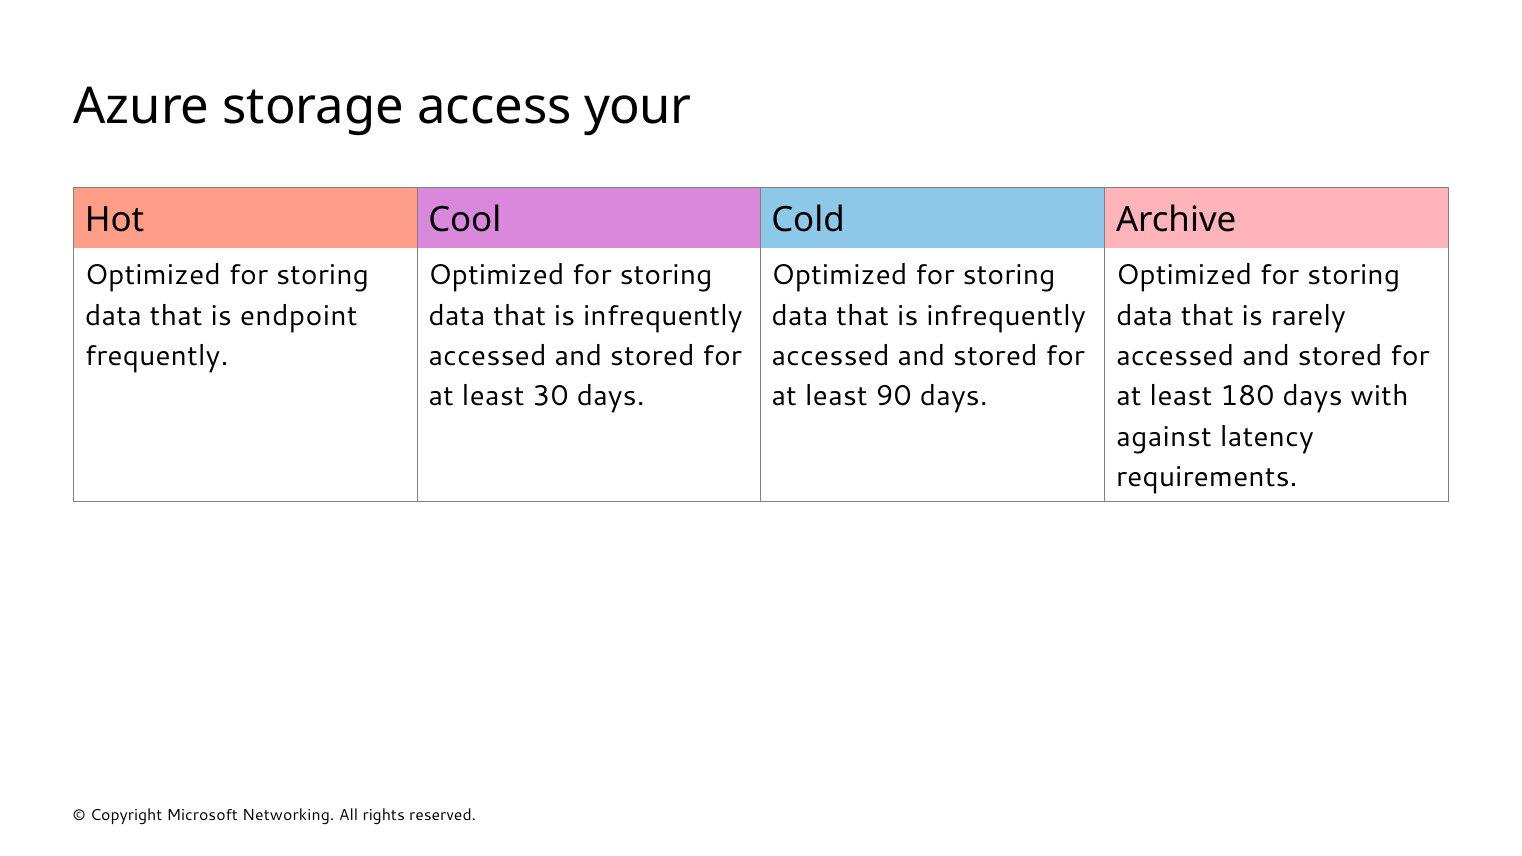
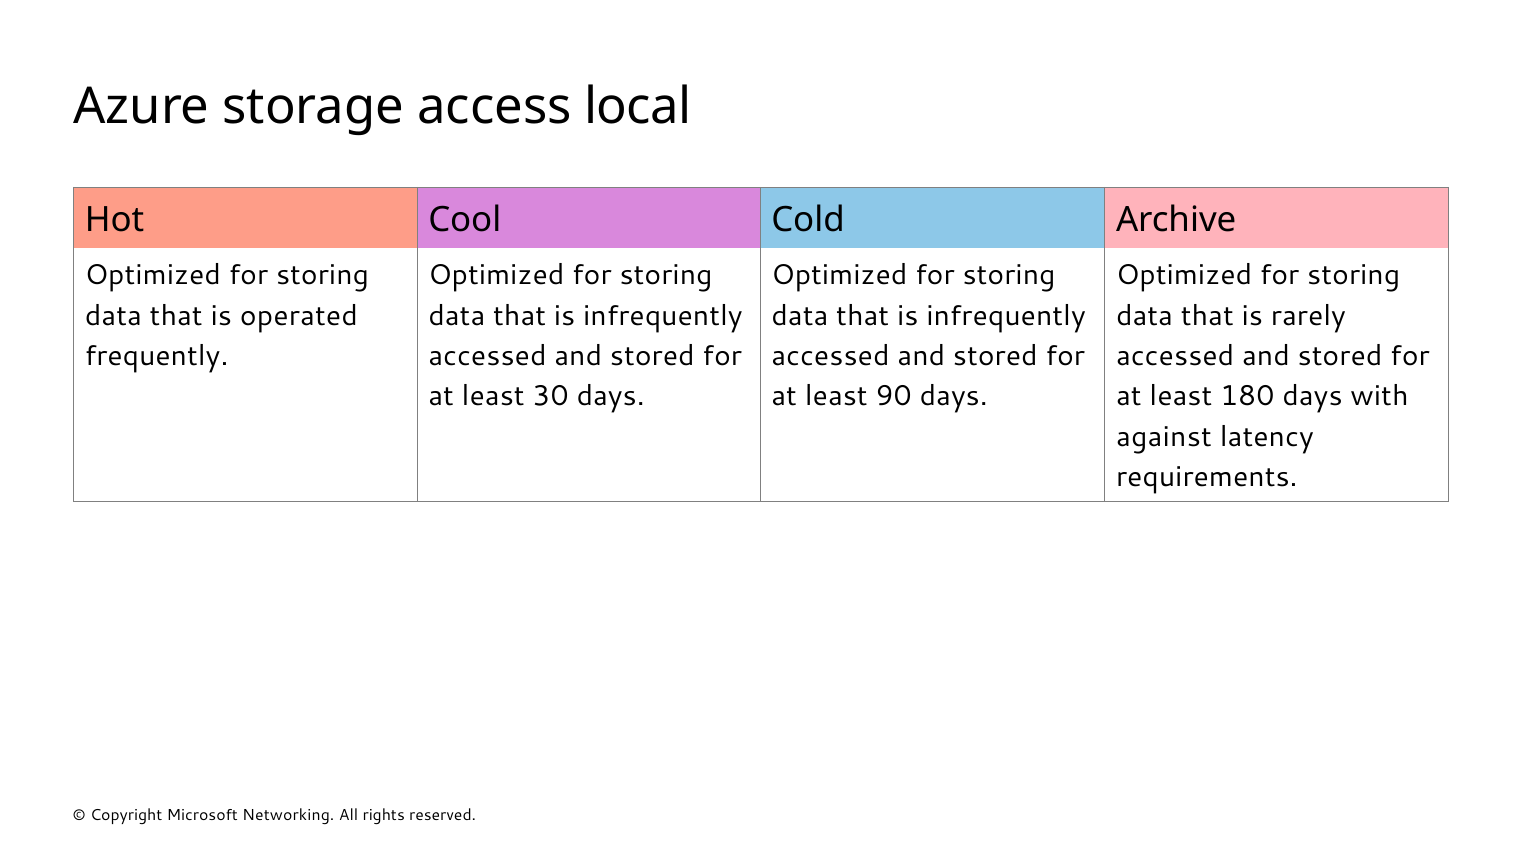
your: your -> local
endpoint: endpoint -> operated
